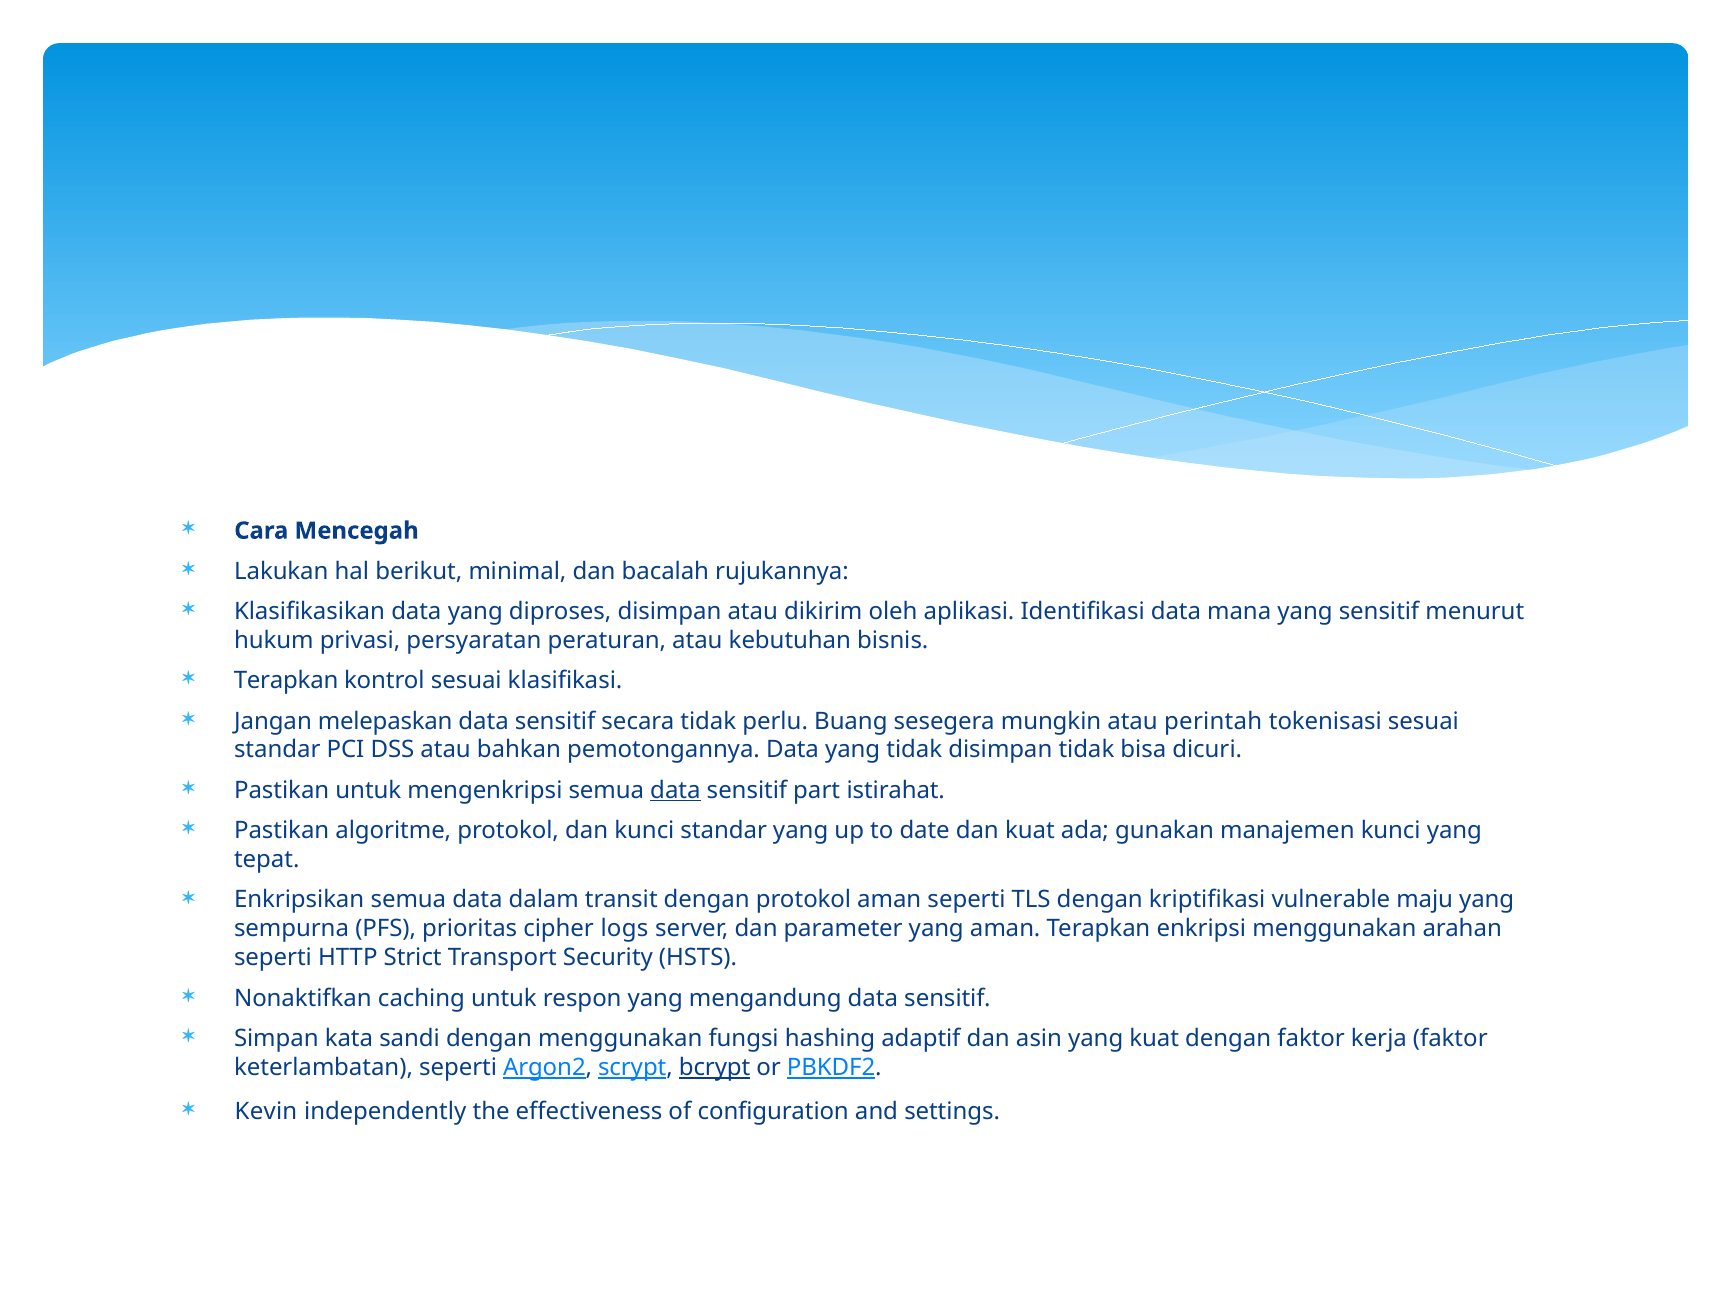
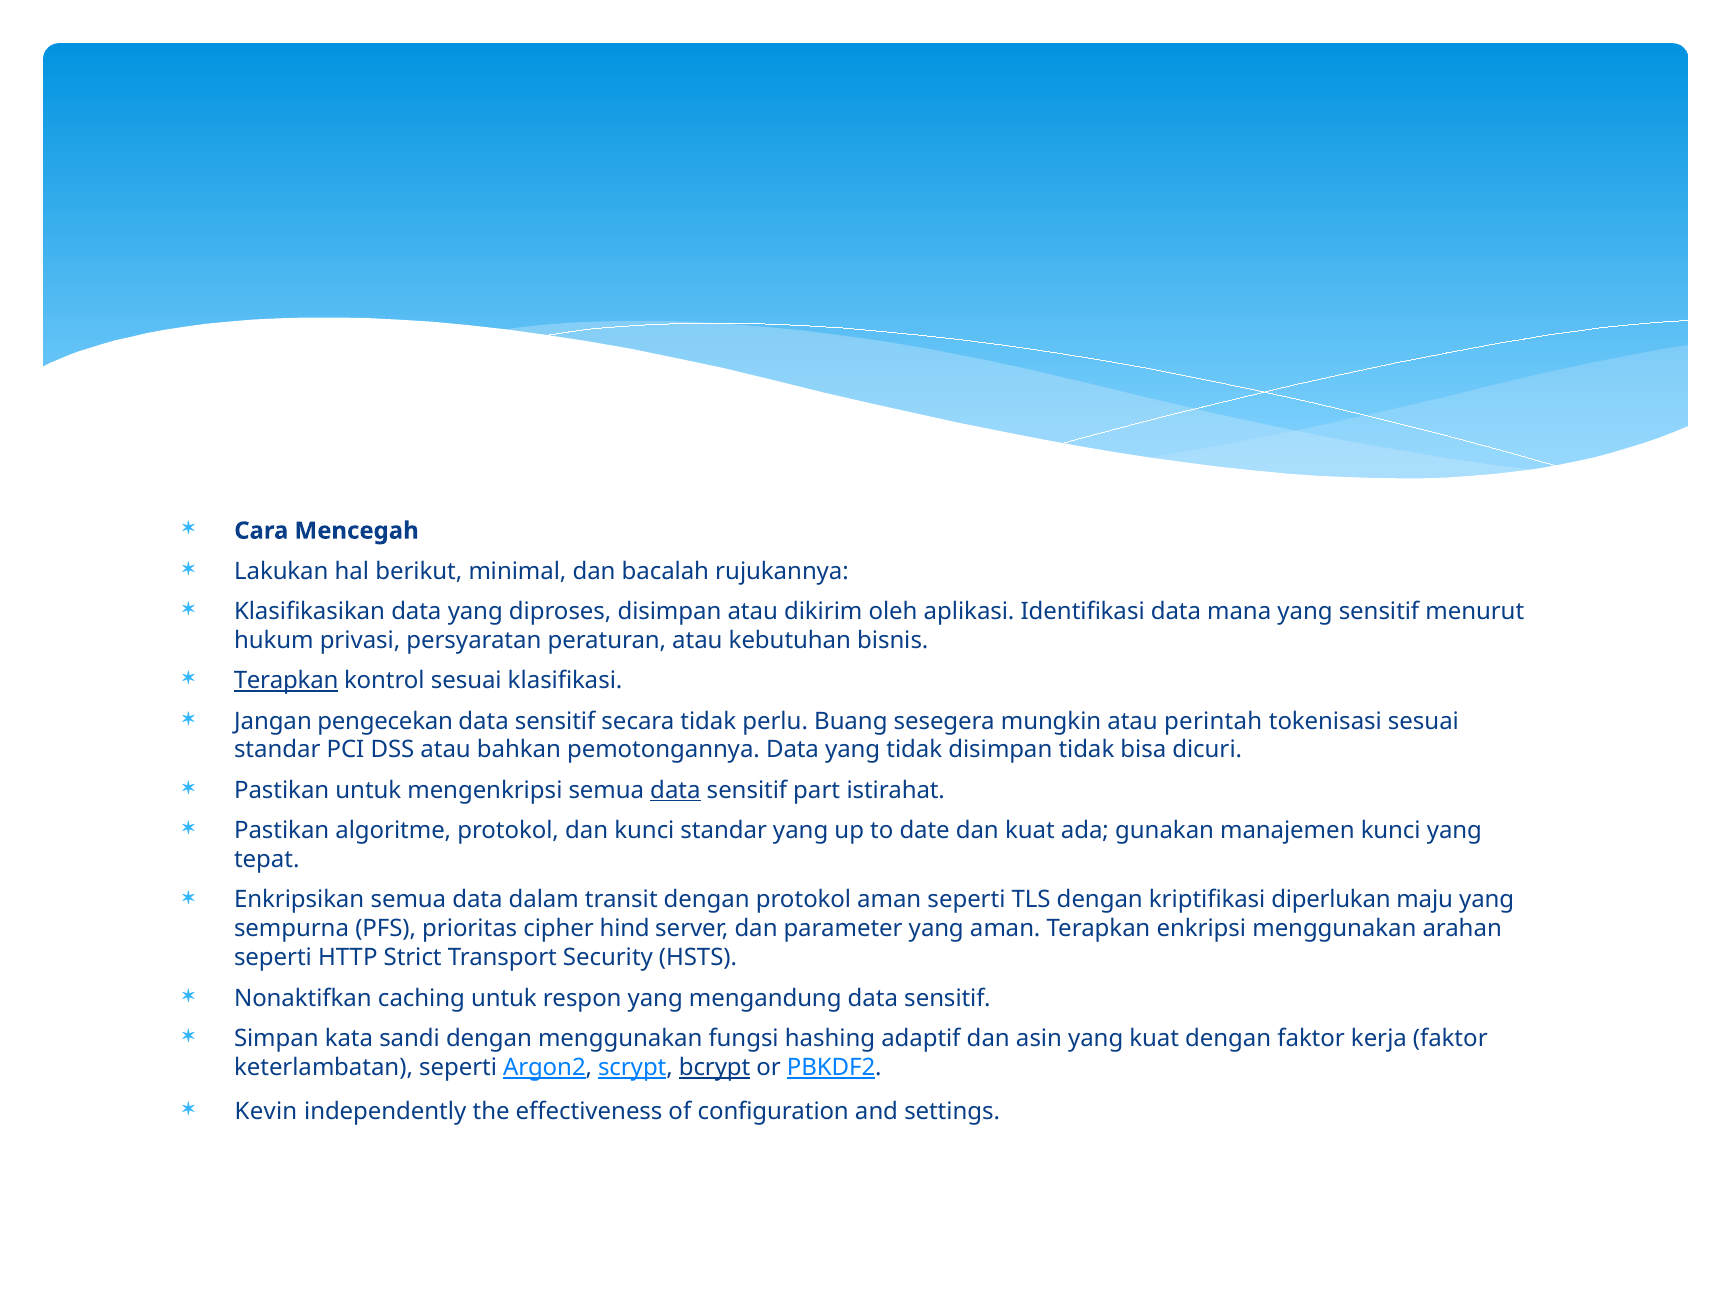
Terapkan at (286, 681) underline: none -> present
melepaskan: melepaskan -> pengecekan
vulnerable: vulnerable -> diperlukan
logs: logs -> hind
